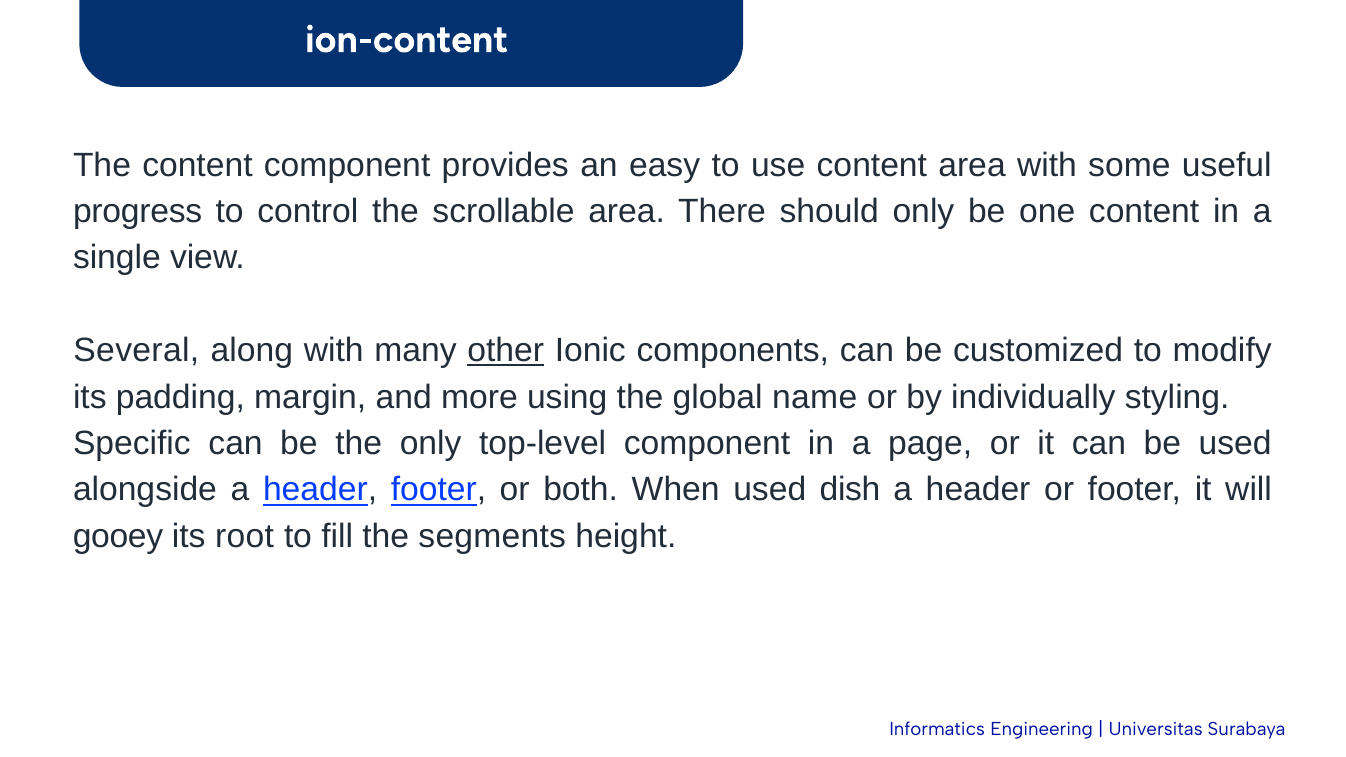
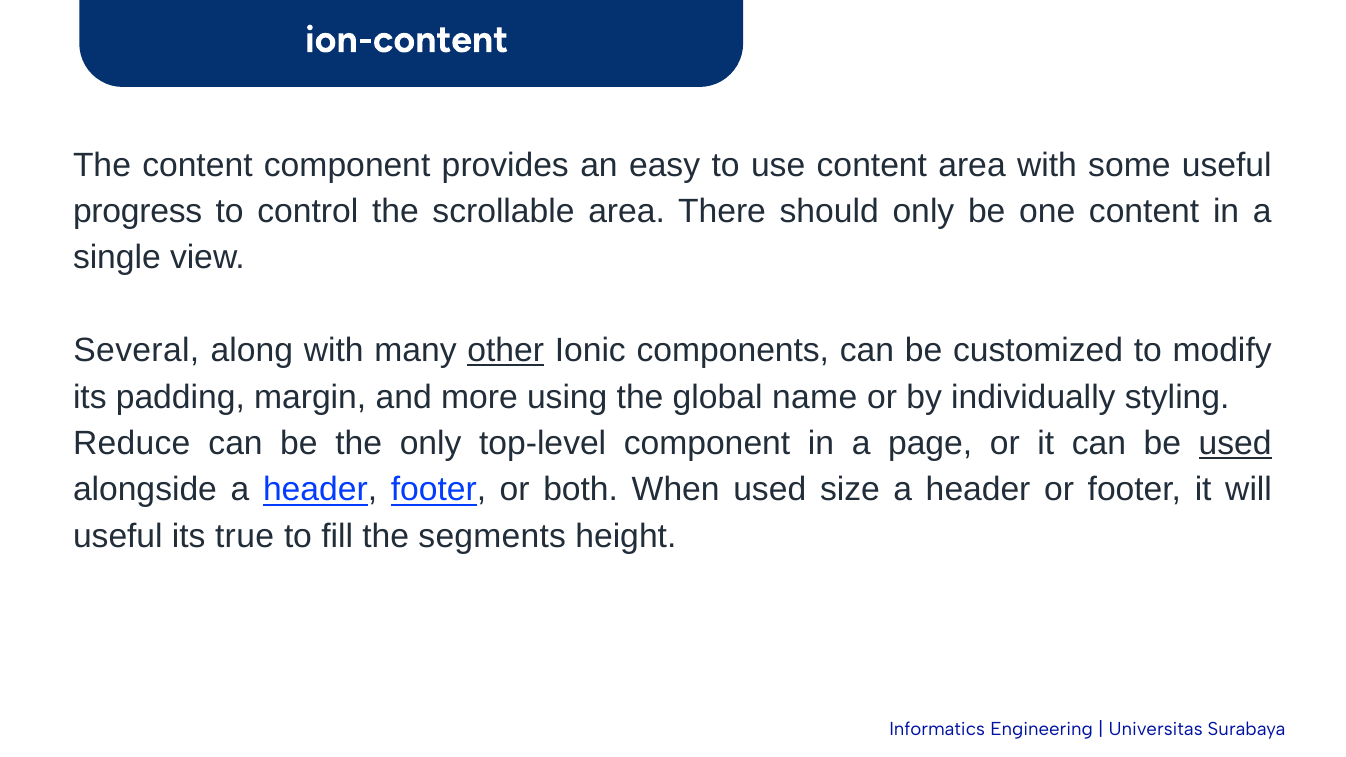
Specific: Specific -> Reduce
used at (1235, 444) underline: none -> present
dish: dish -> size
gooey at (118, 536): gooey -> useful
root: root -> true
